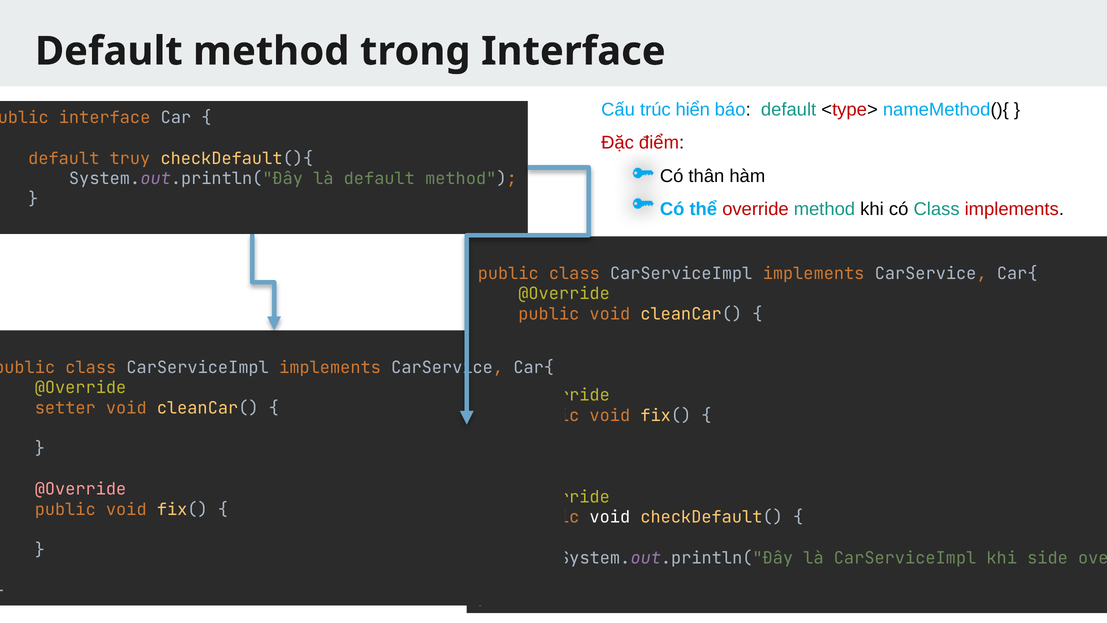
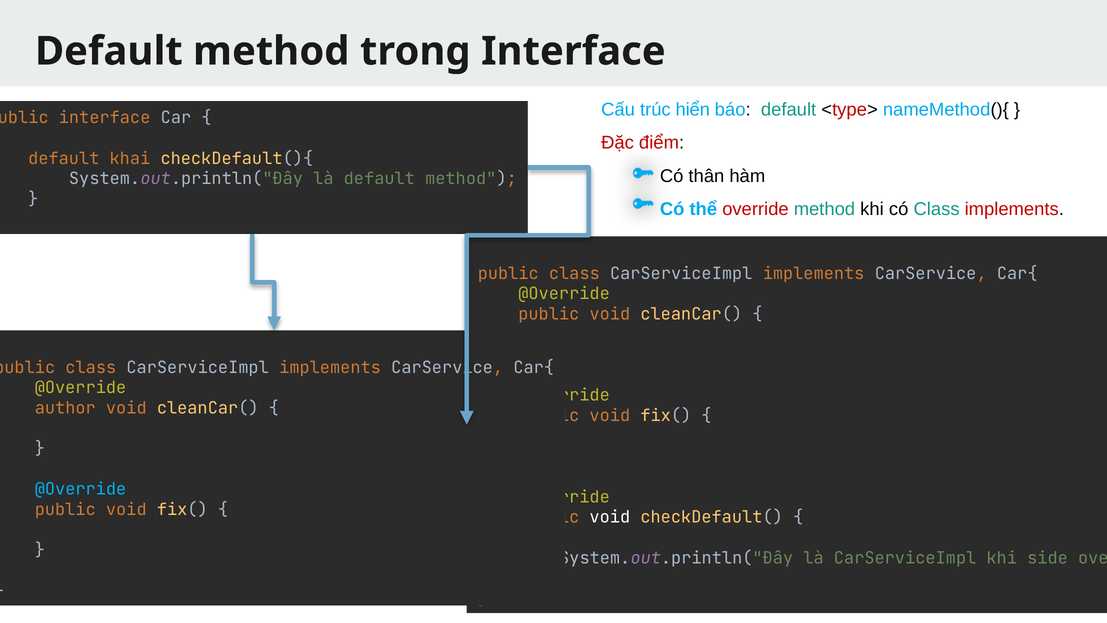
truy: truy -> khai
setter: setter -> author
@Override at (80, 489) colour: pink -> light blue
